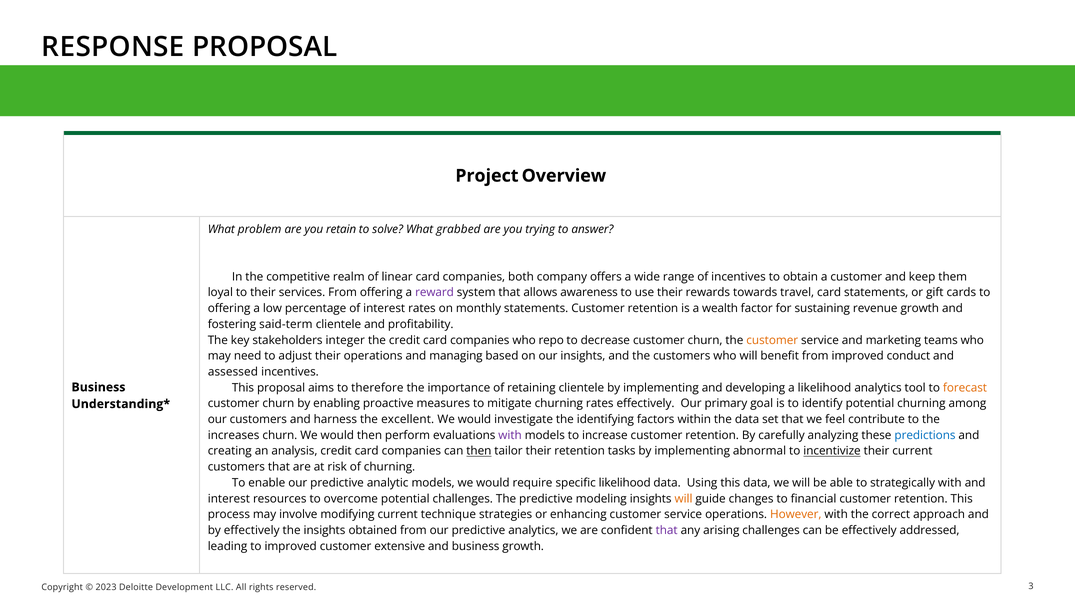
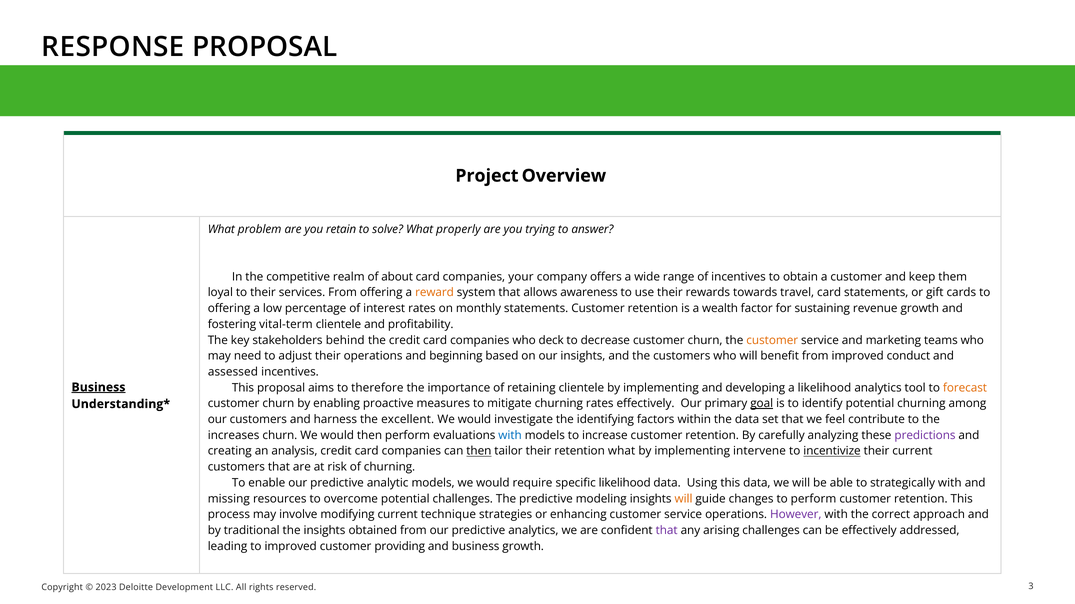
grabbed: grabbed -> properly
linear: linear -> about
both: both -> your
reward colour: purple -> orange
said-term: said-term -> vital-term
integer: integer -> behind
repo: repo -> deck
managing: managing -> beginning
Business at (98, 388) underline: none -> present
goal underline: none -> present
with at (510, 436) colour: purple -> blue
predictions colour: blue -> purple
retention tasks: tasks -> what
abnormal: abnormal -> intervene
interest at (229, 499): interest -> missing
to financial: financial -> perform
However colour: orange -> purple
by effectively: effectively -> traditional
extensive: extensive -> providing
